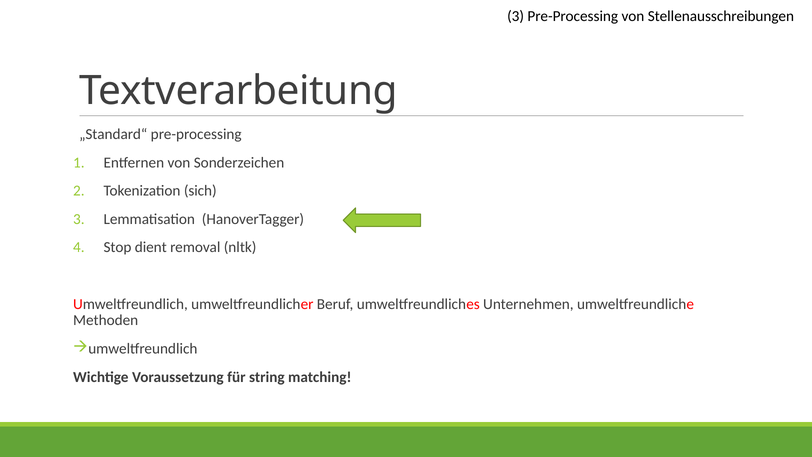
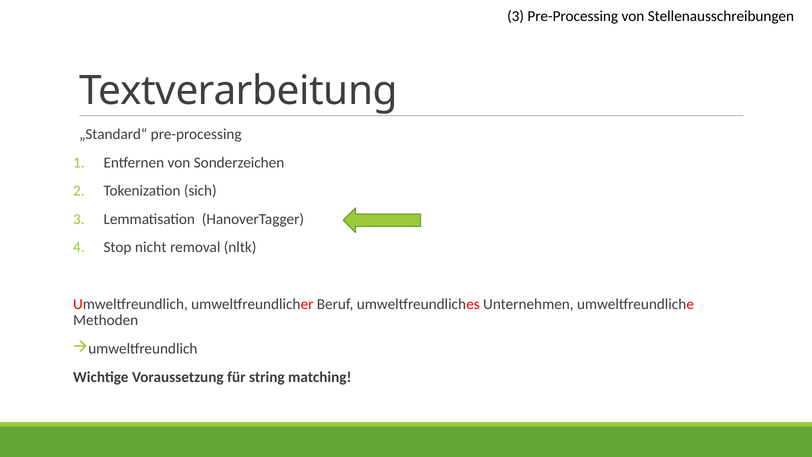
dient: dient -> nicht
